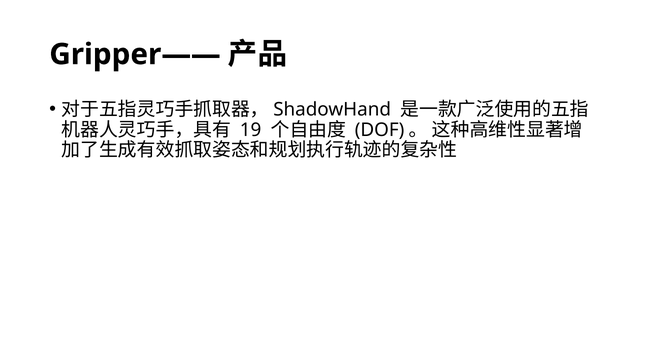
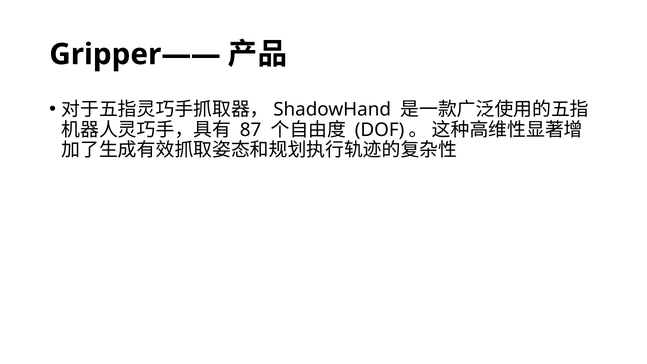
19: 19 -> 87
